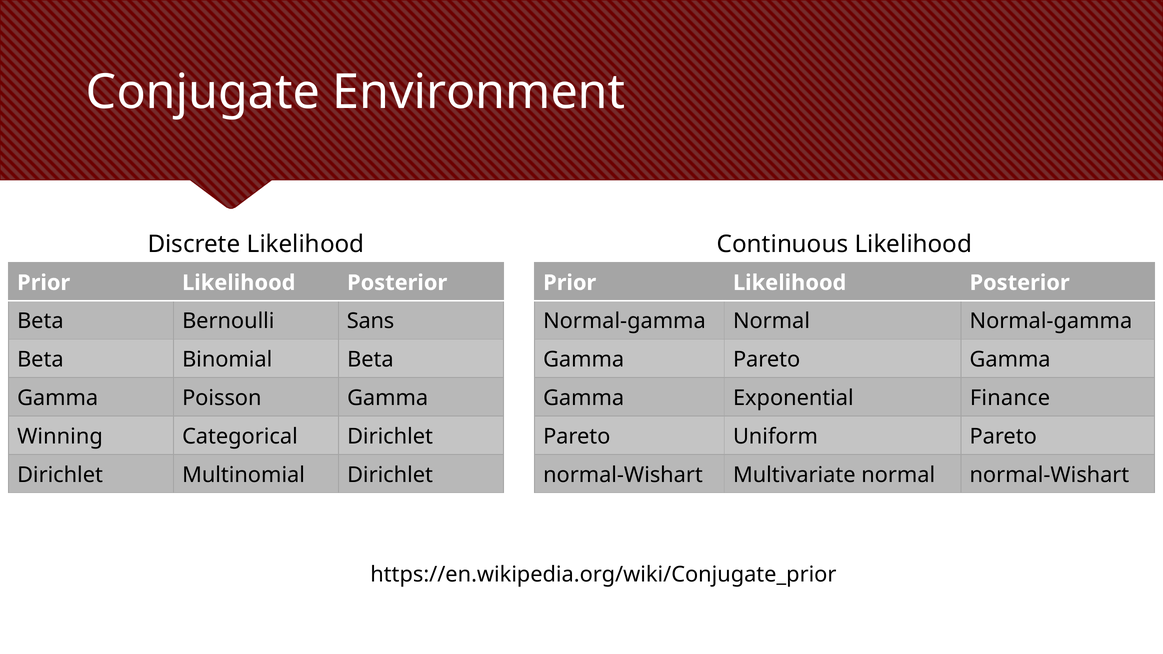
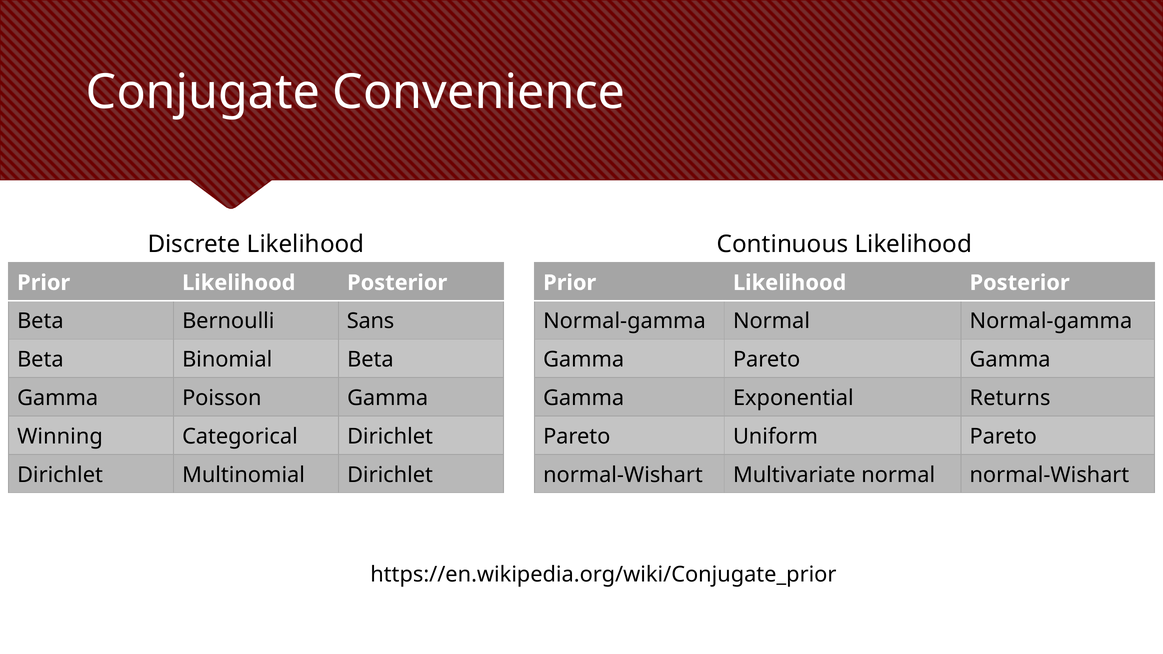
Environment: Environment -> Convenience
Finance: Finance -> Returns
